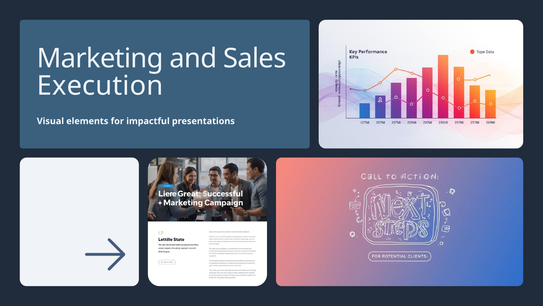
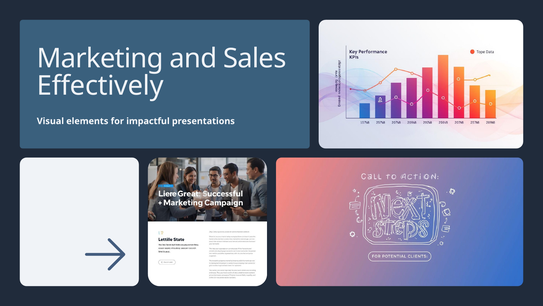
Execution: Execution -> Effectively
